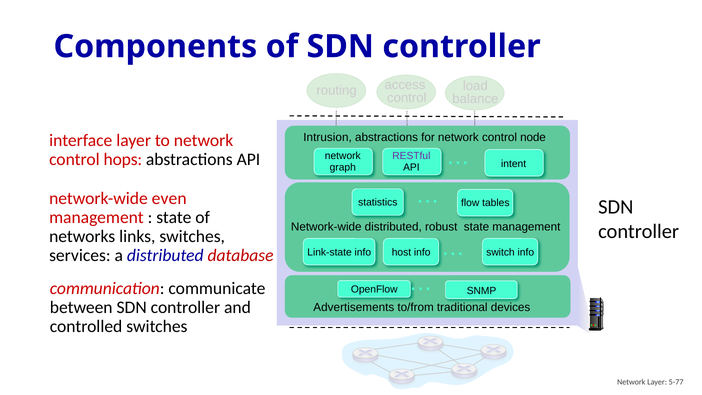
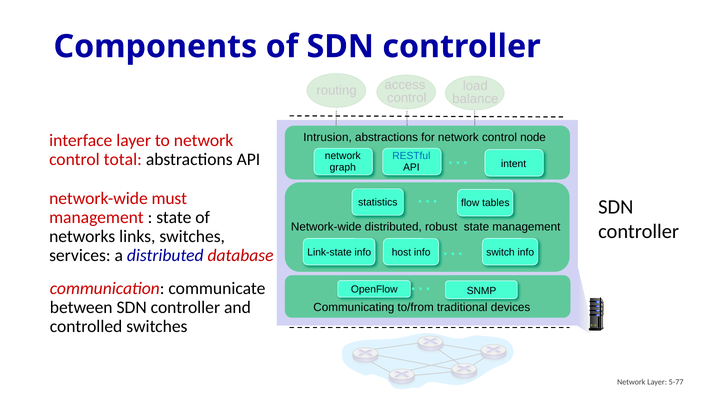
RESTful colour: purple -> blue
hops: hops -> total
even: even -> must
Advertisements: Advertisements -> Communicating
